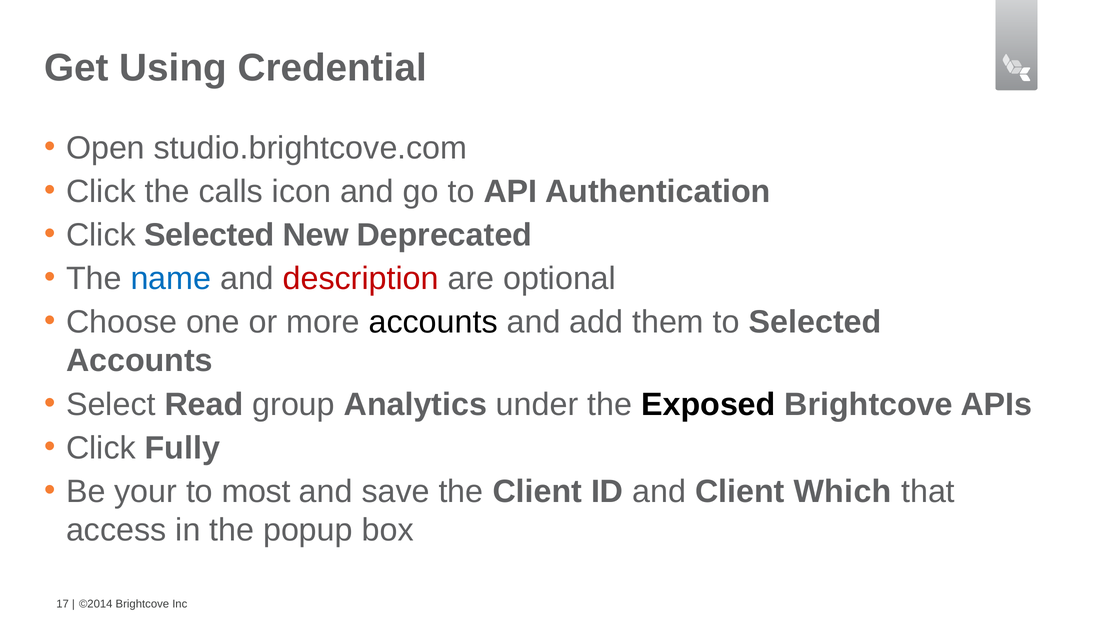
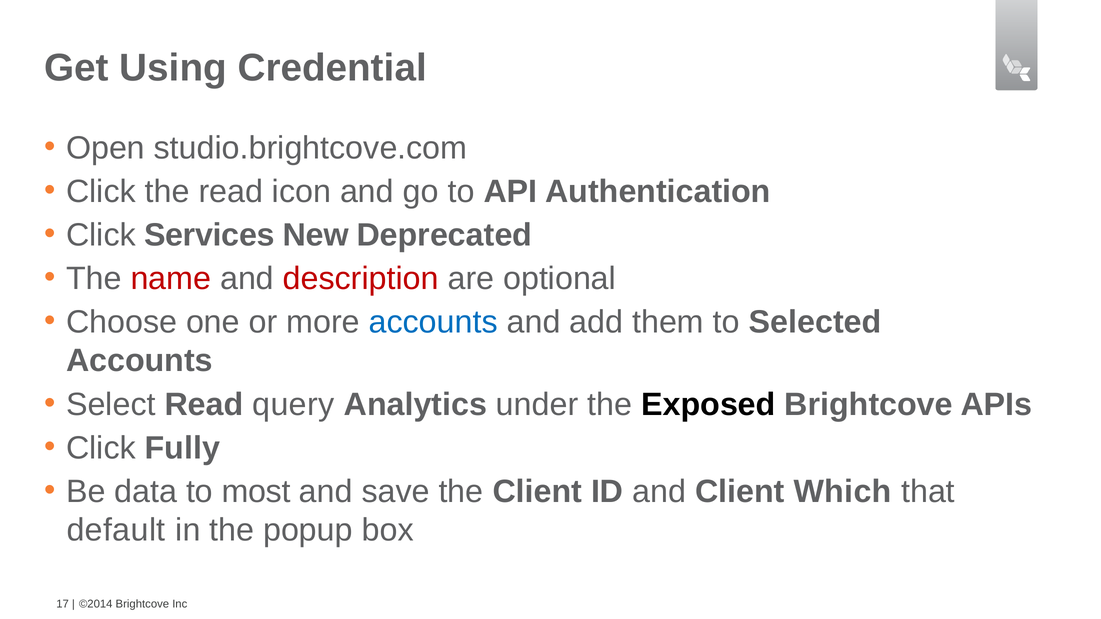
the calls: calls -> read
Click Selected: Selected -> Services
name colour: blue -> red
accounts at (433, 322) colour: black -> blue
group: group -> query
your: your -> data
access: access -> default
